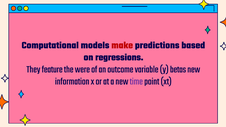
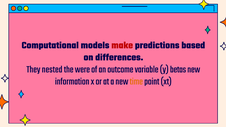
regressions: regressions -> differences
feature: feature -> nested
time colour: purple -> orange
